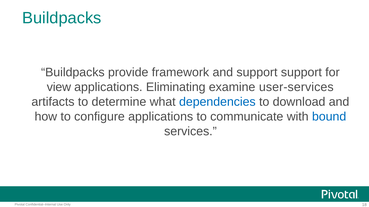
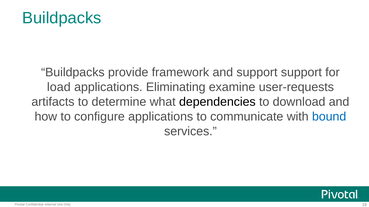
view: view -> load
user-services: user-services -> user-requests
dependencies colour: blue -> black
